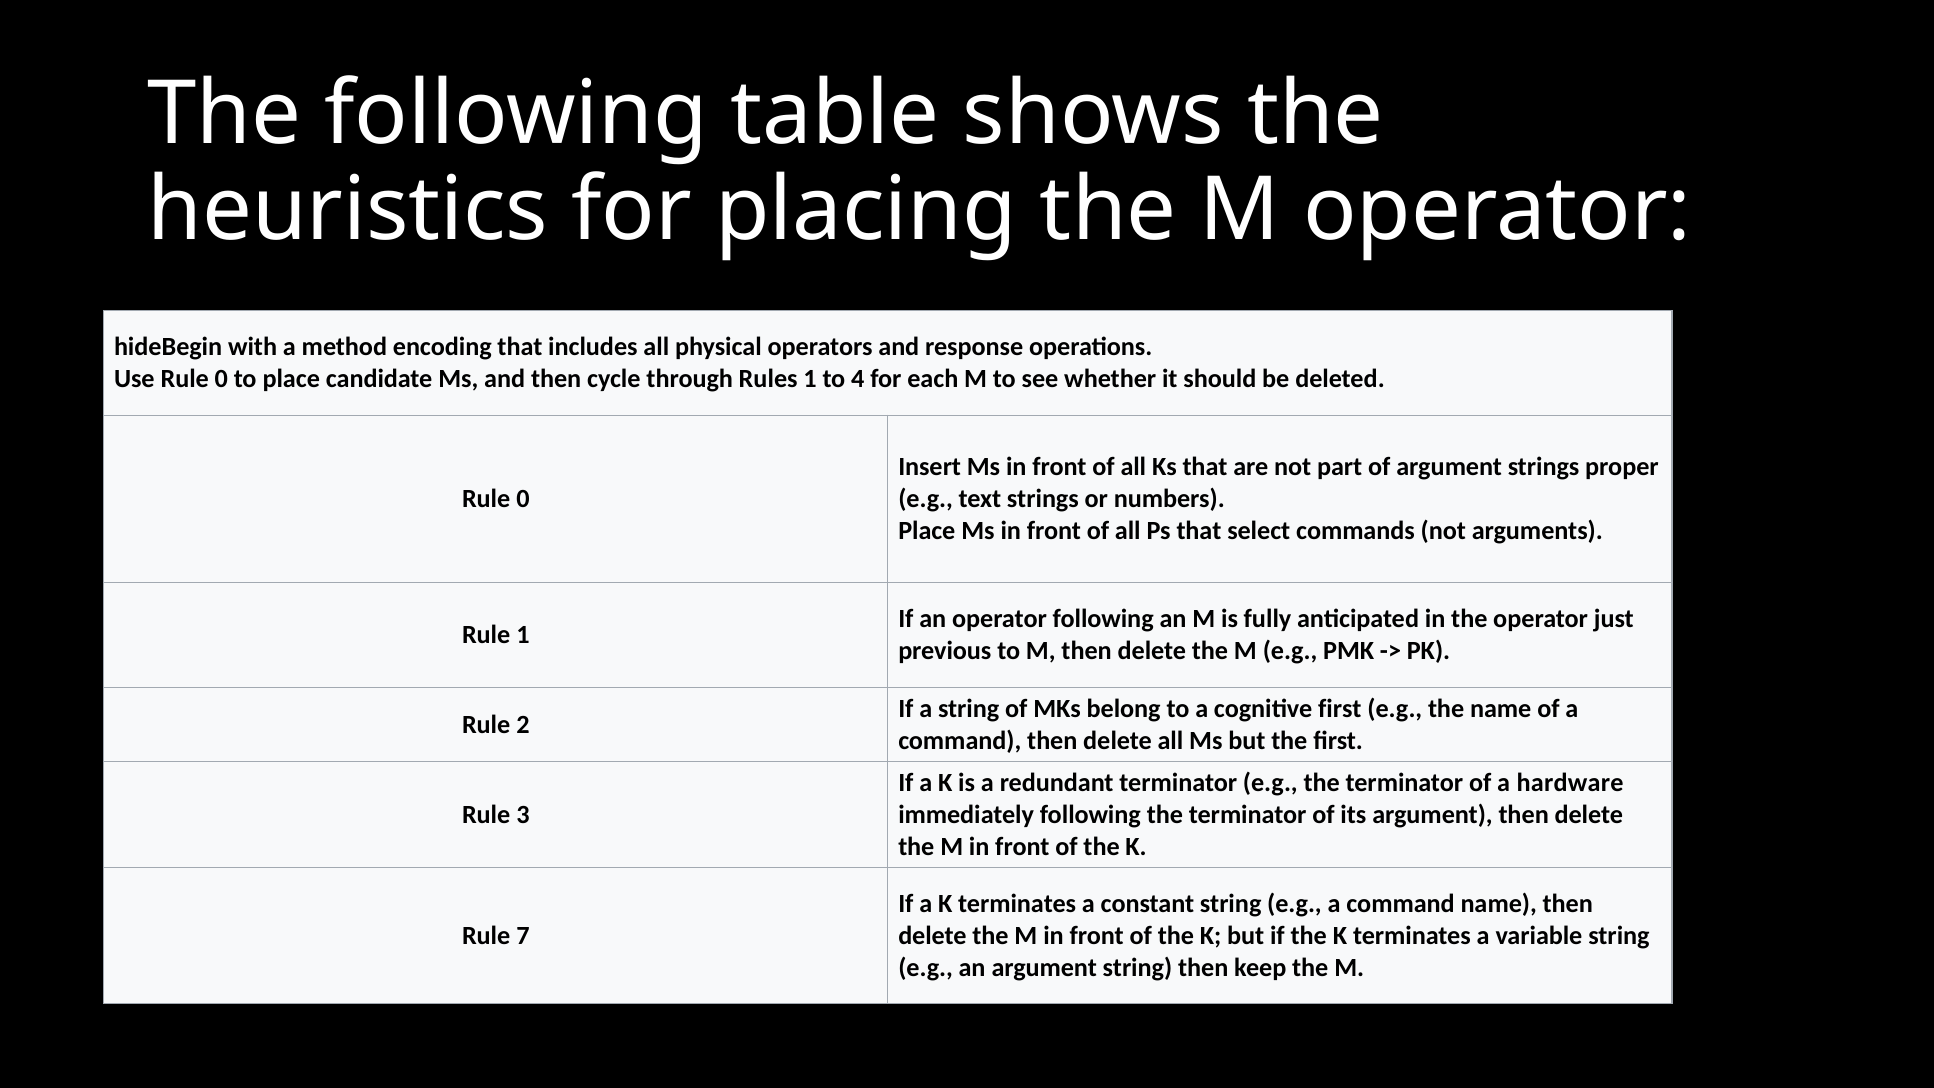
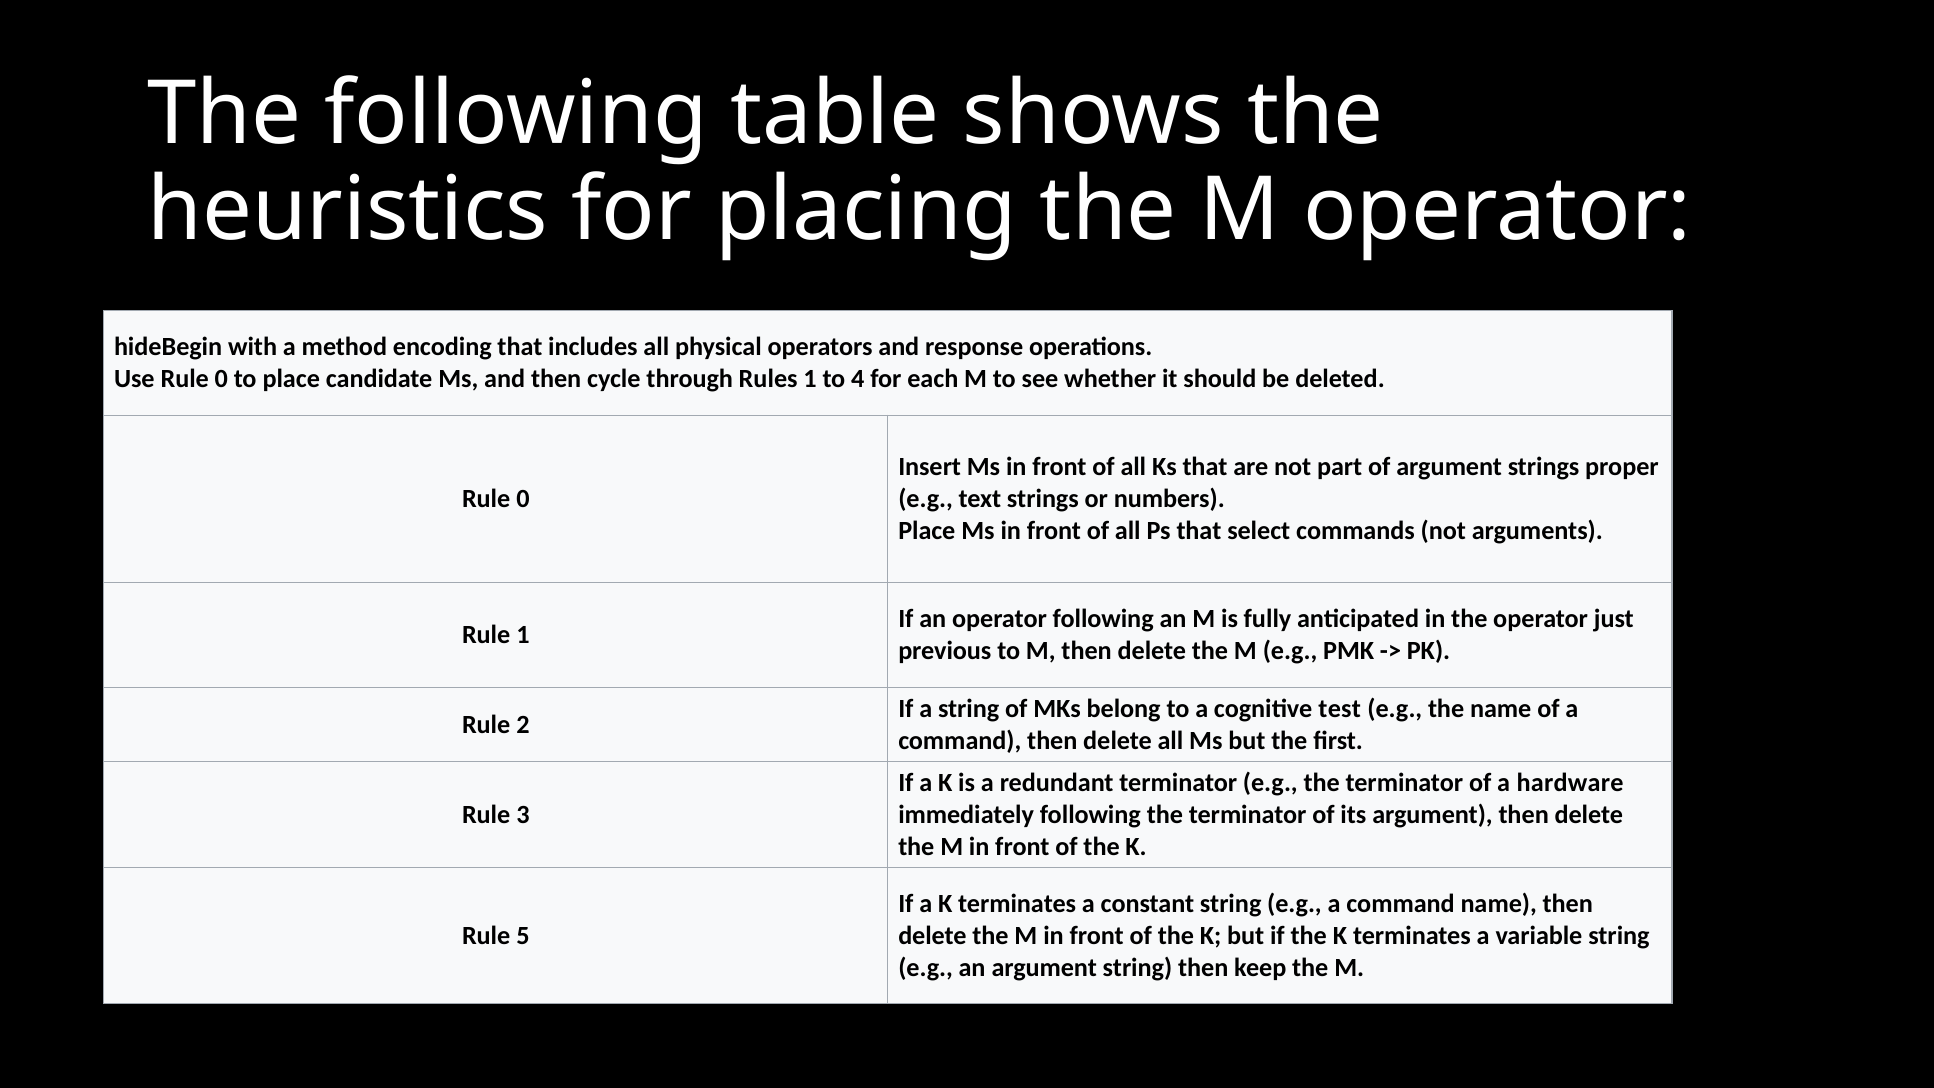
cognitive first: first -> test
7: 7 -> 5
